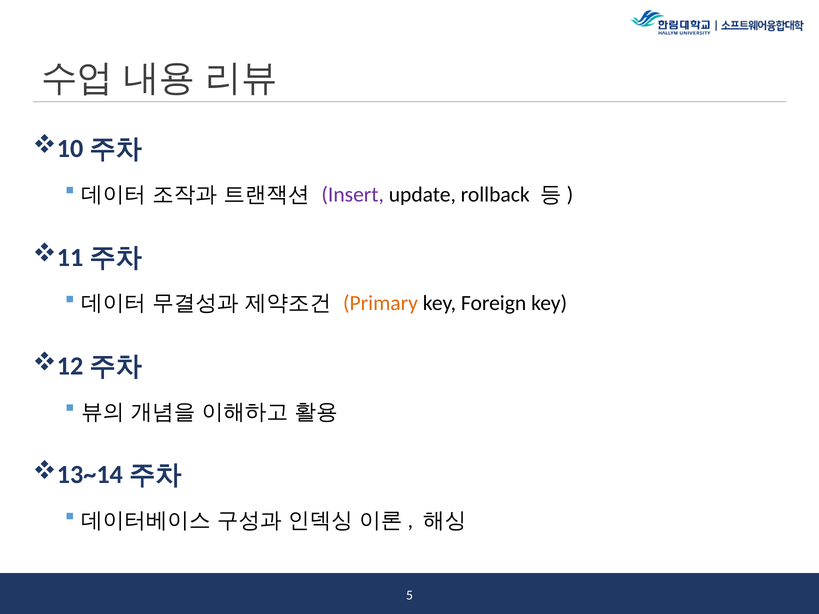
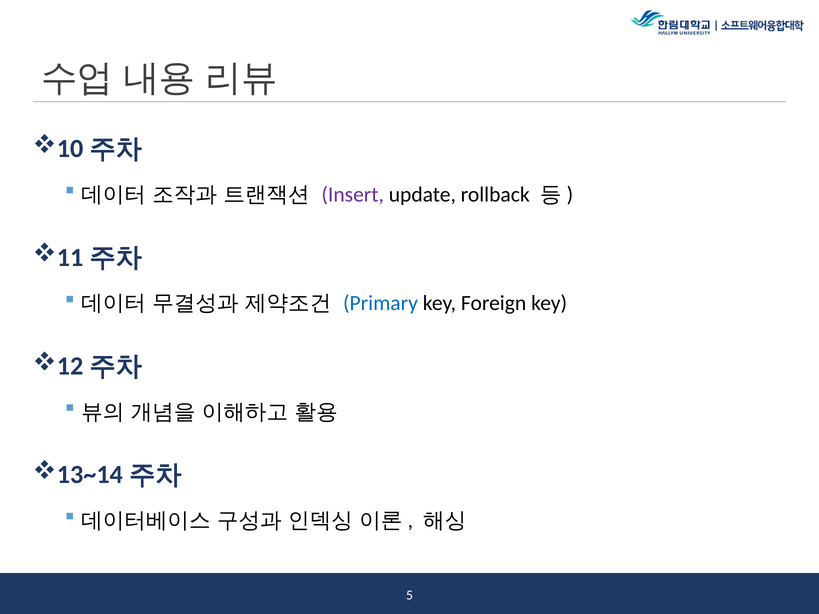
Primary colour: orange -> blue
